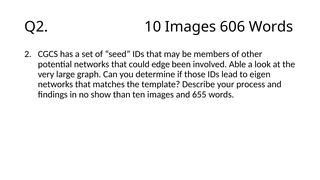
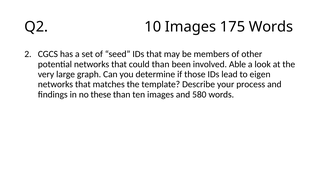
606: 606 -> 175
could edge: edge -> than
show: show -> these
655: 655 -> 580
